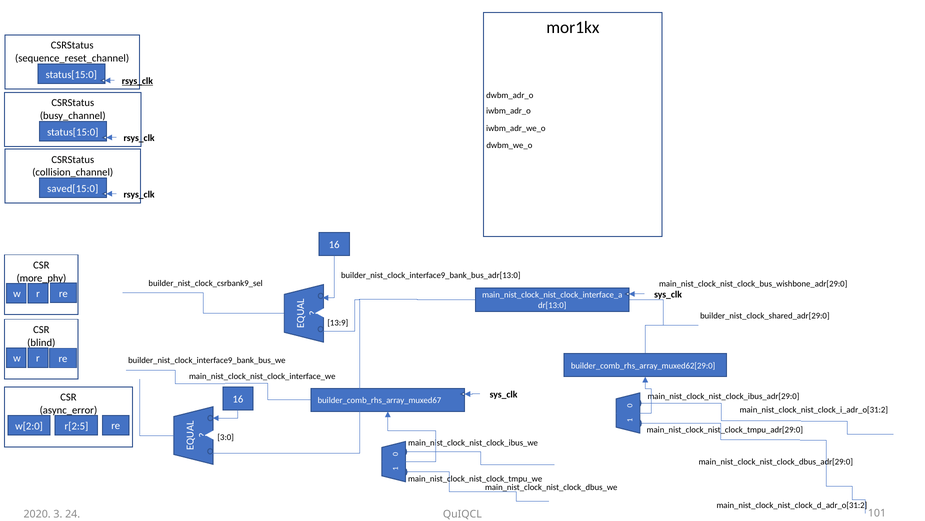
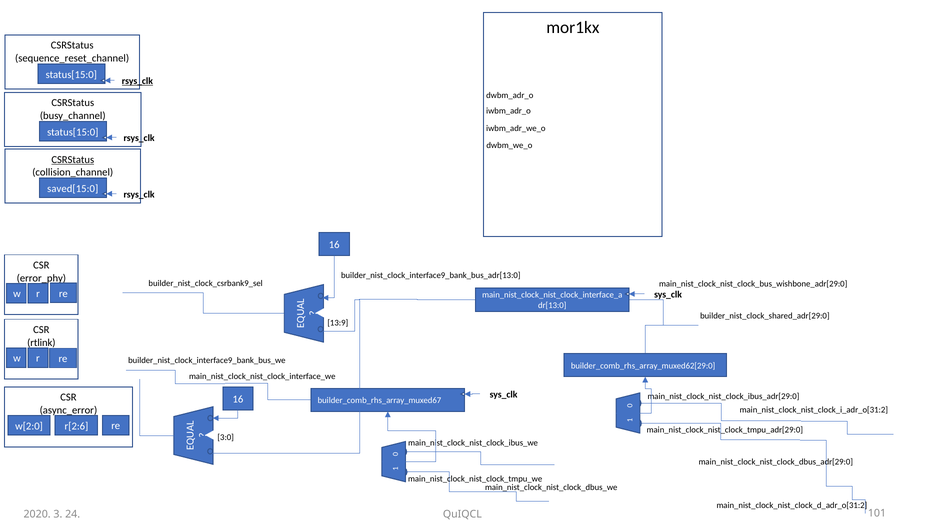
CSRStatus at (73, 159) underline: none -> present
more_phy: more_phy -> error_phy
blind: blind -> rtlink
r[2:5: r[2:5 -> r[2:6
